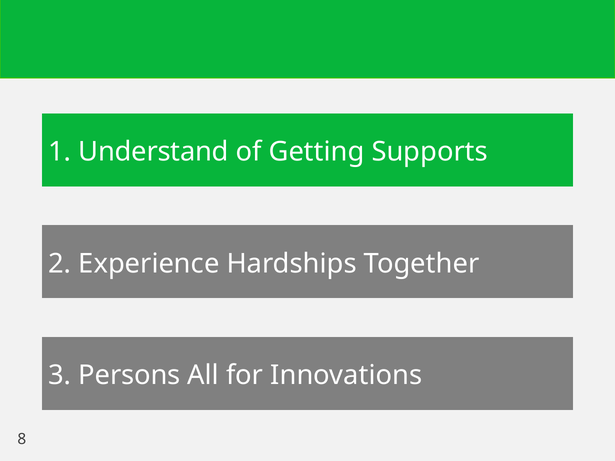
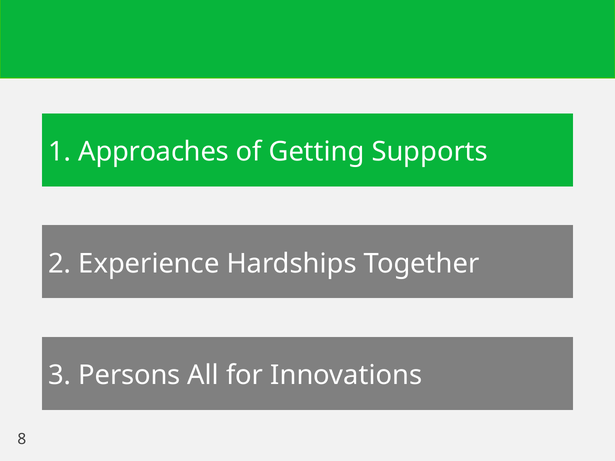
Understand: Understand -> Approaches
